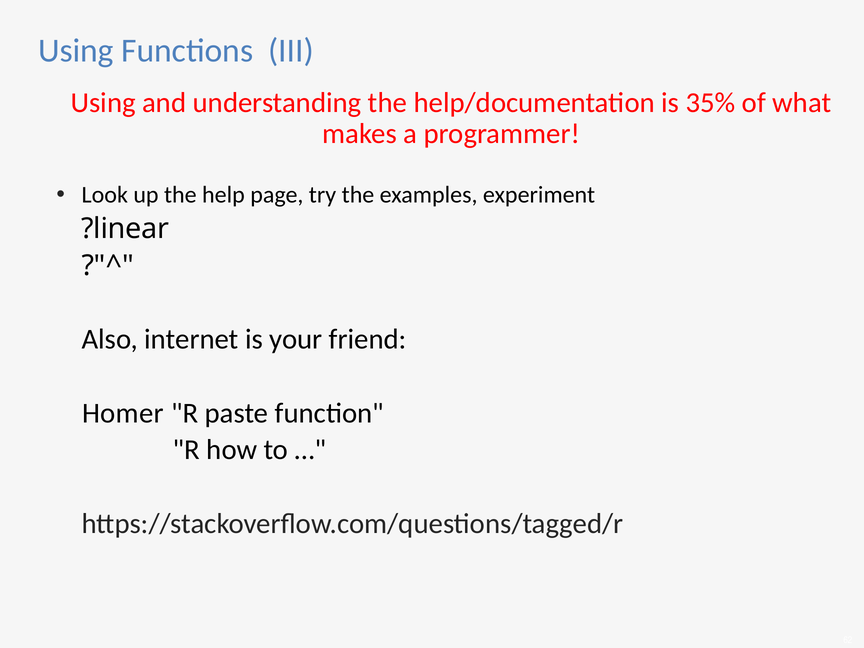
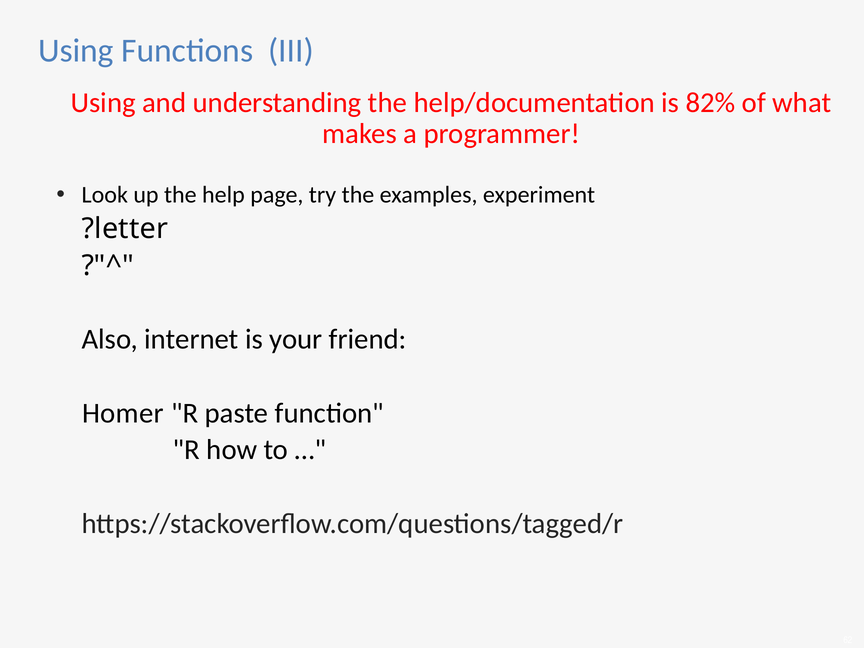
35%: 35% -> 82%
?linear: ?linear -> ?letter
